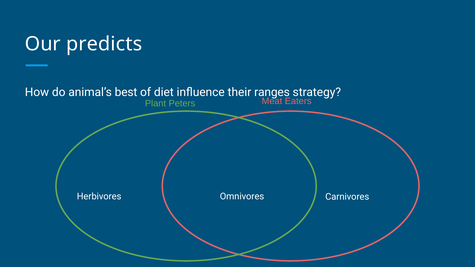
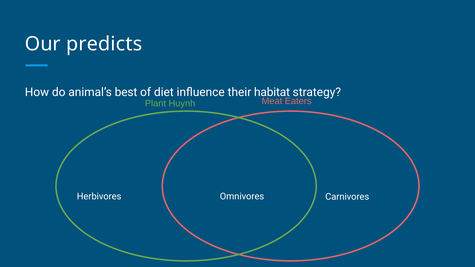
ranges: ranges -> habitat
Peters: Peters -> Huynh
